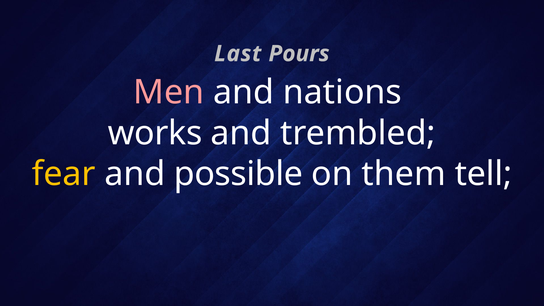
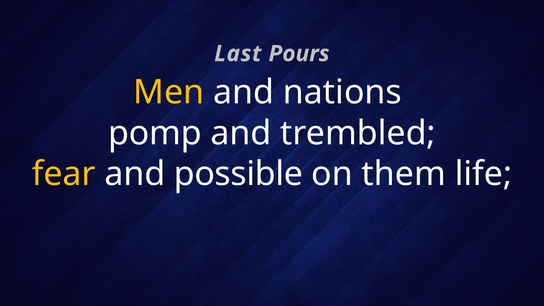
Men colour: pink -> yellow
works: works -> pomp
tell: tell -> life
